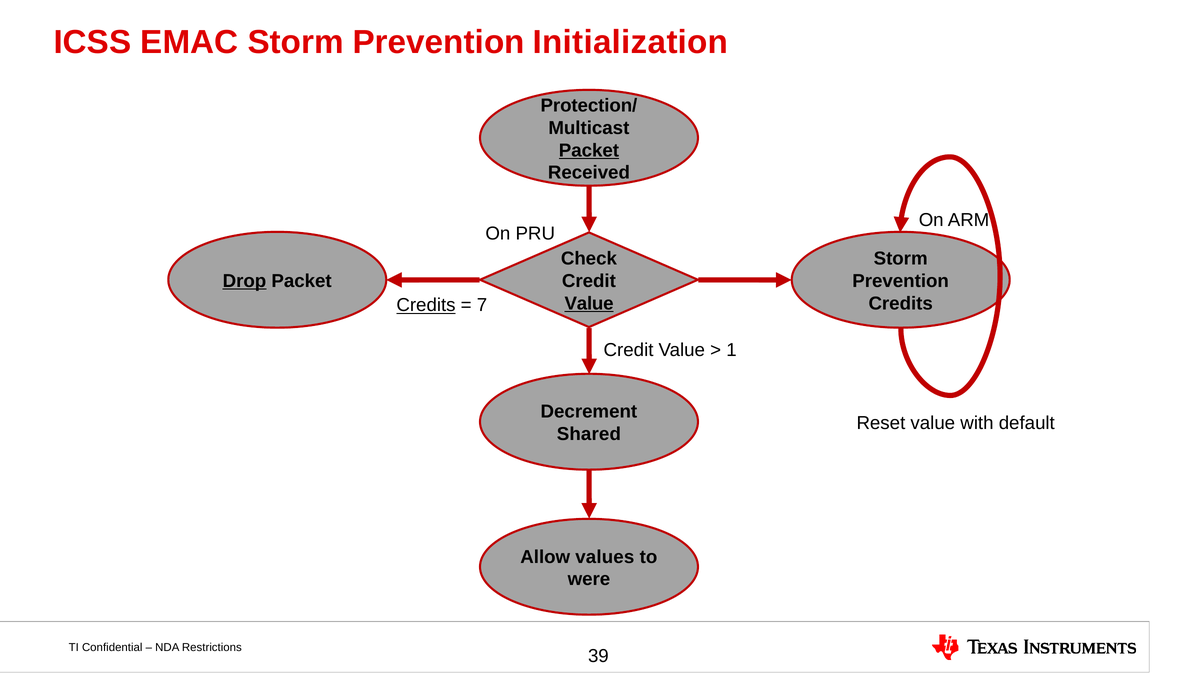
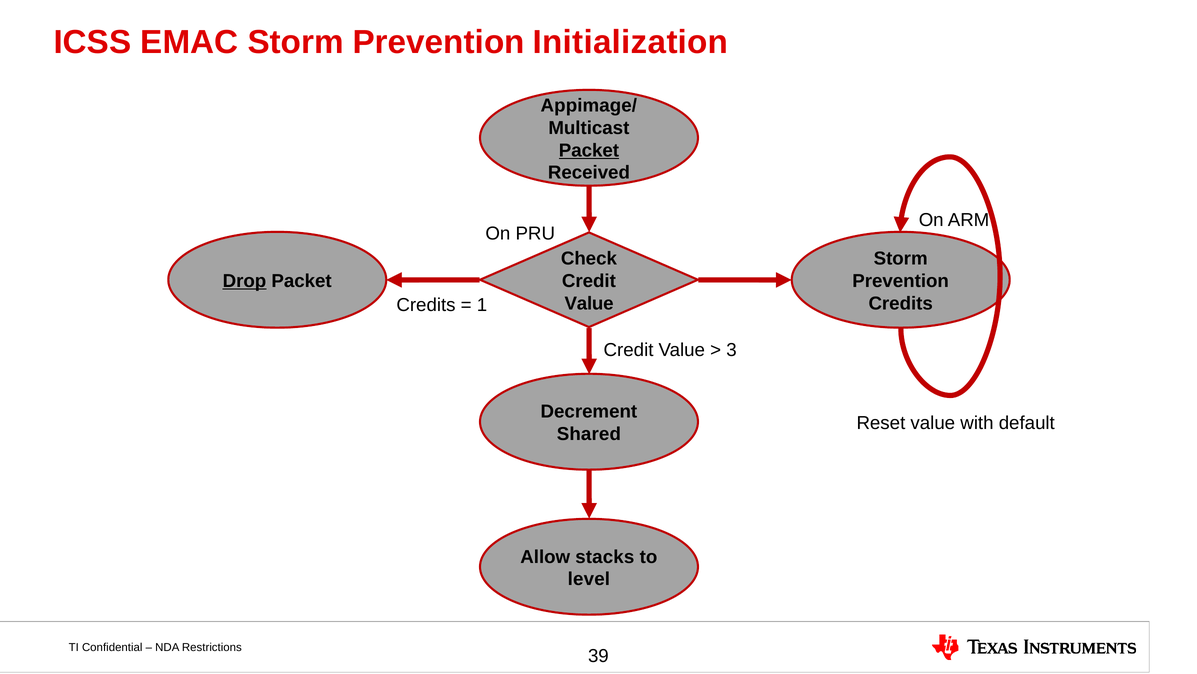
Protection/: Protection/ -> Appimage/
Value at (589, 303) underline: present -> none
Credits at (426, 305) underline: present -> none
7: 7 -> 1
1: 1 -> 3
values: values -> stacks
were: were -> level
